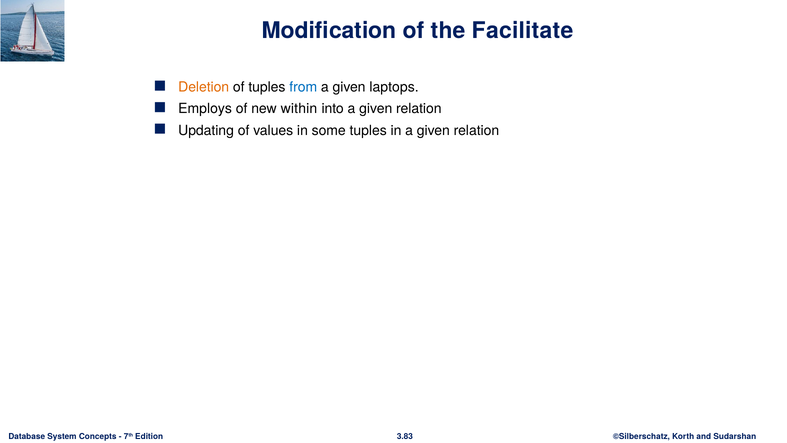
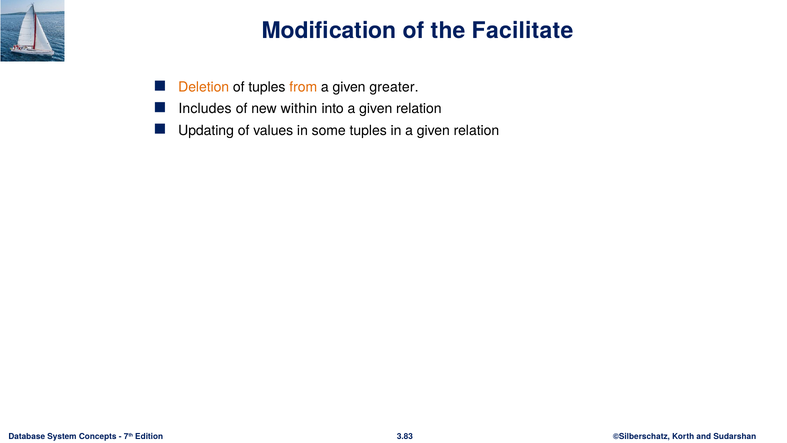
from colour: blue -> orange
laptops: laptops -> greater
Employs: Employs -> Includes
